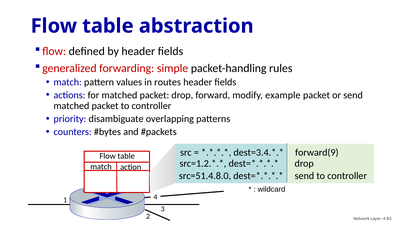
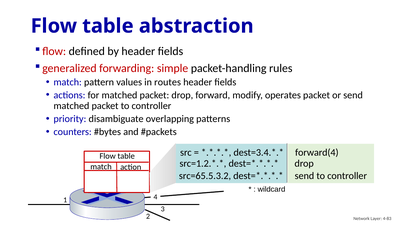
example: example -> operates
forward(9: forward(9 -> forward(4
src=51.4.8.0: src=51.4.8.0 -> src=65.5.3.2
